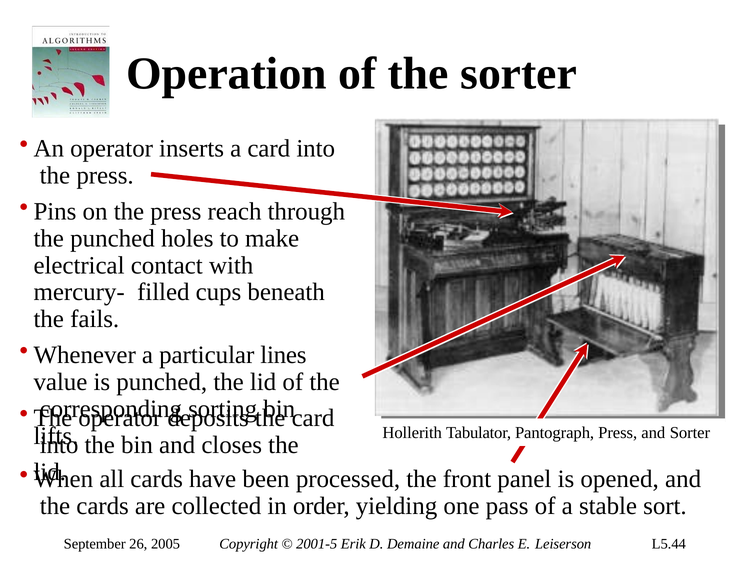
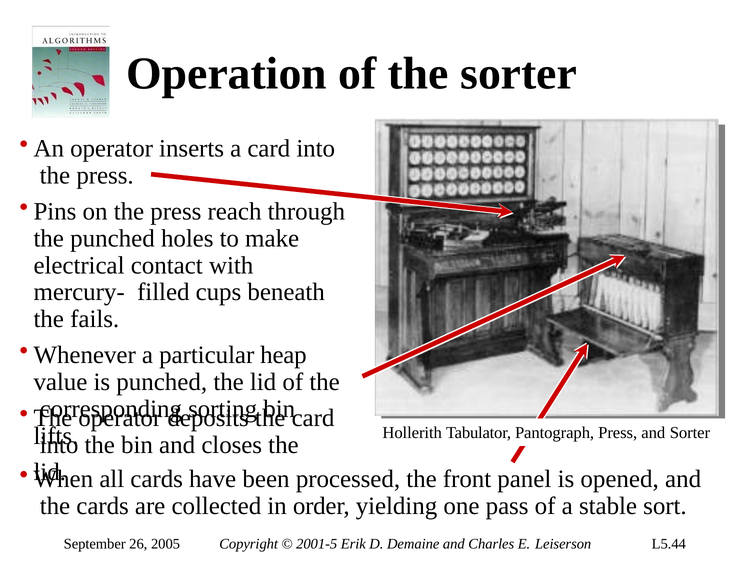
lines: lines -> heap
